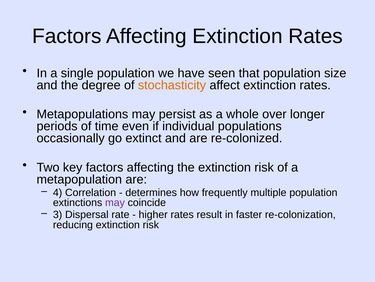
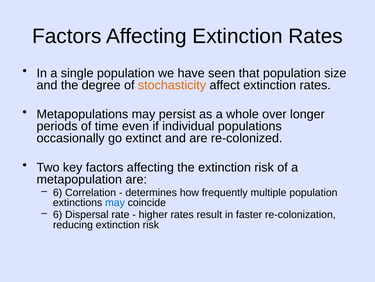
4 at (58, 192): 4 -> 6
may at (115, 202) colour: purple -> blue
3 at (58, 214): 3 -> 6
